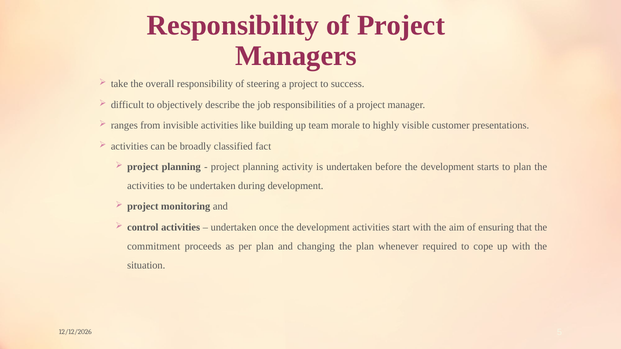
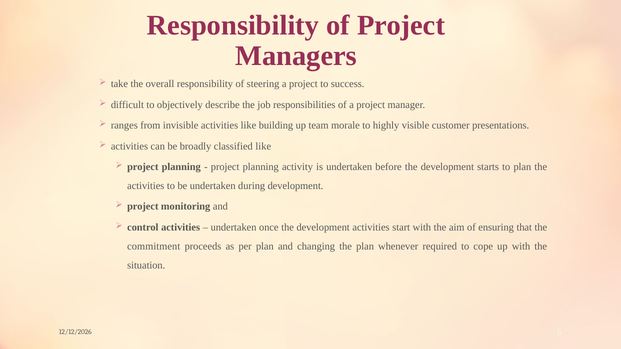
classified fact: fact -> like
